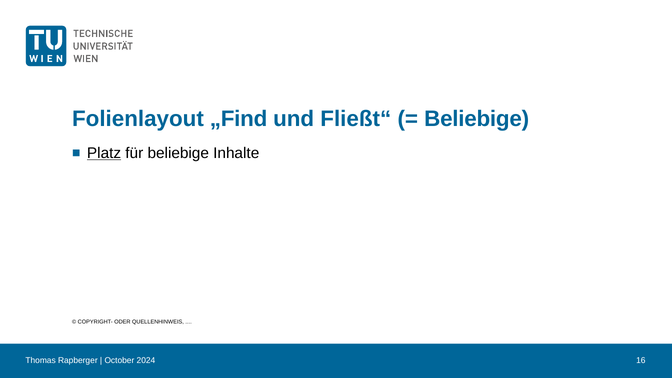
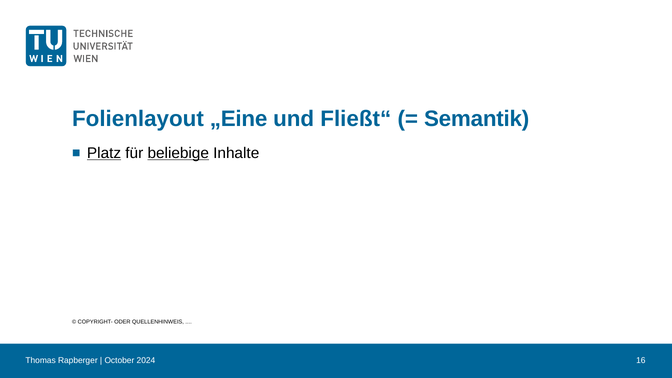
„Find: „Find -> „Eine
Beliebige at (477, 119): Beliebige -> Semantik
beliebige at (178, 153) underline: none -> present
